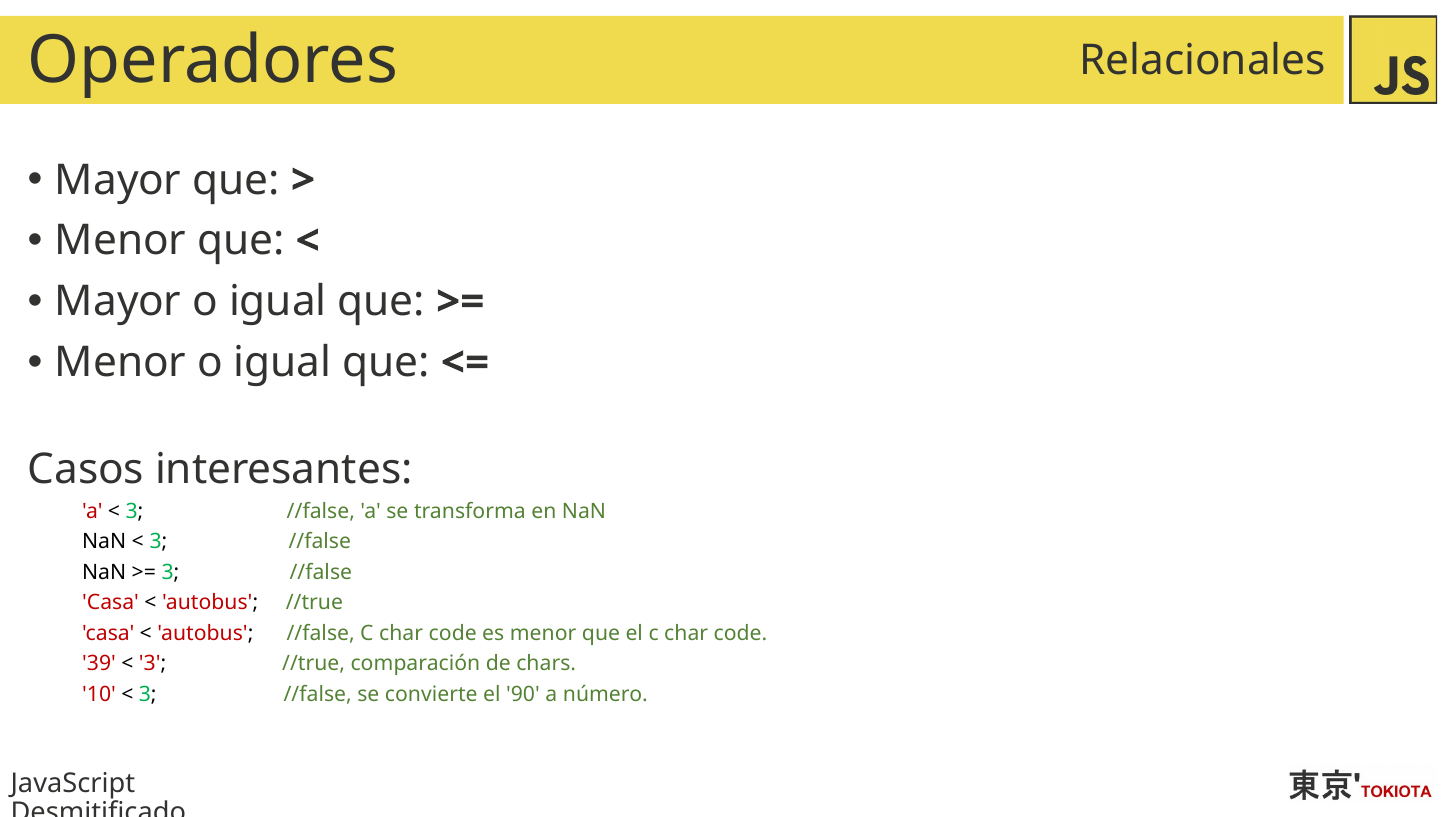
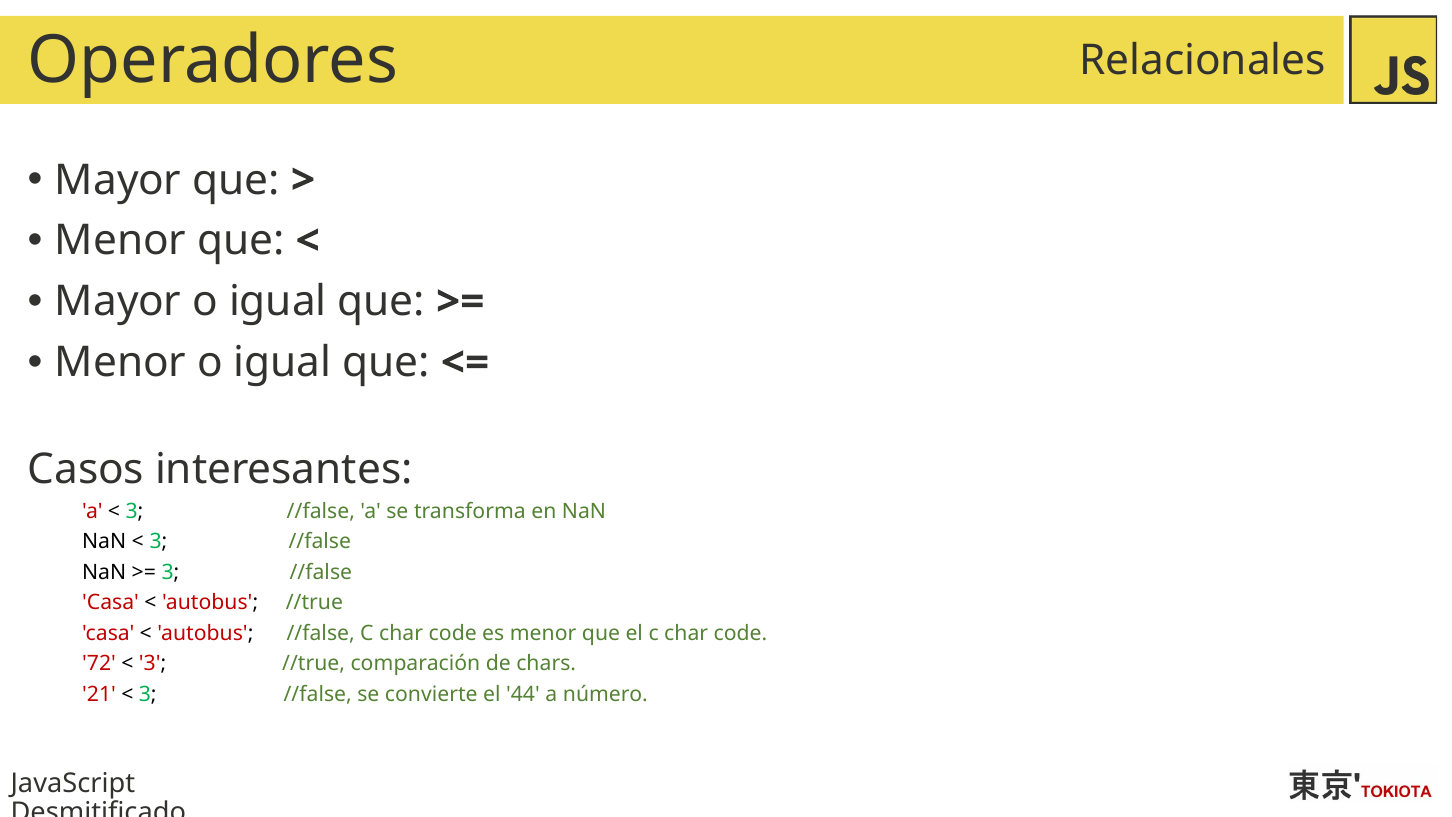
39: 39 -> 72
10: 10 -> 21
90: 90 -> 44
